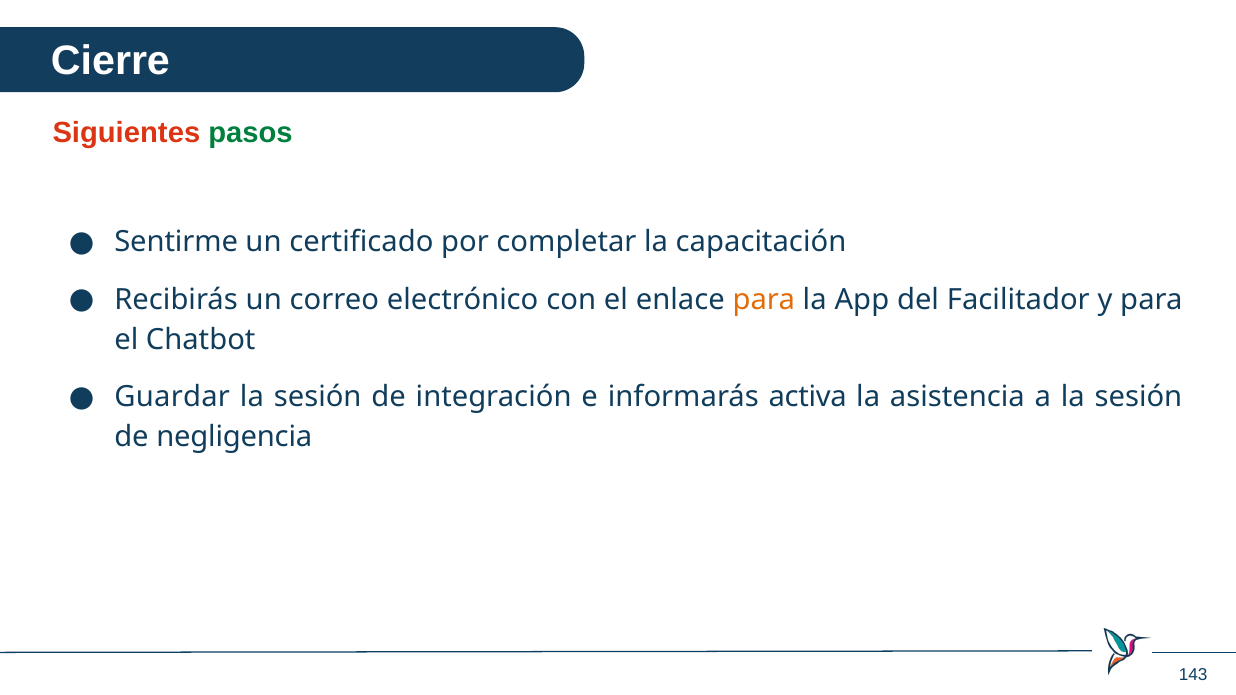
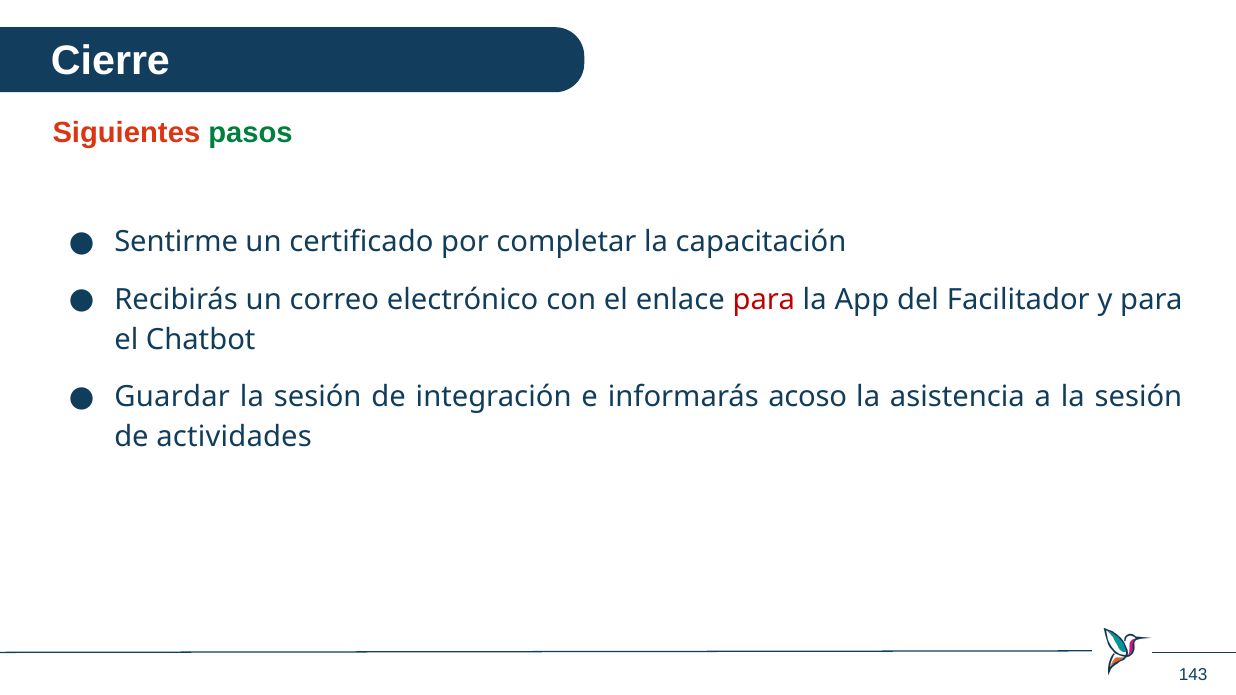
para at (764, 300) colour: orange -> red
activa: activa -> acoso
negligencia: negligencia -> actividades
